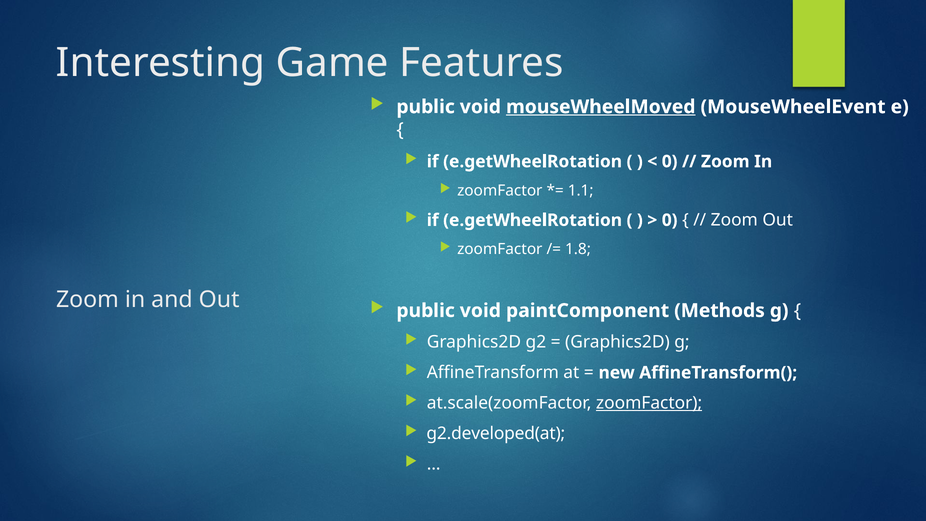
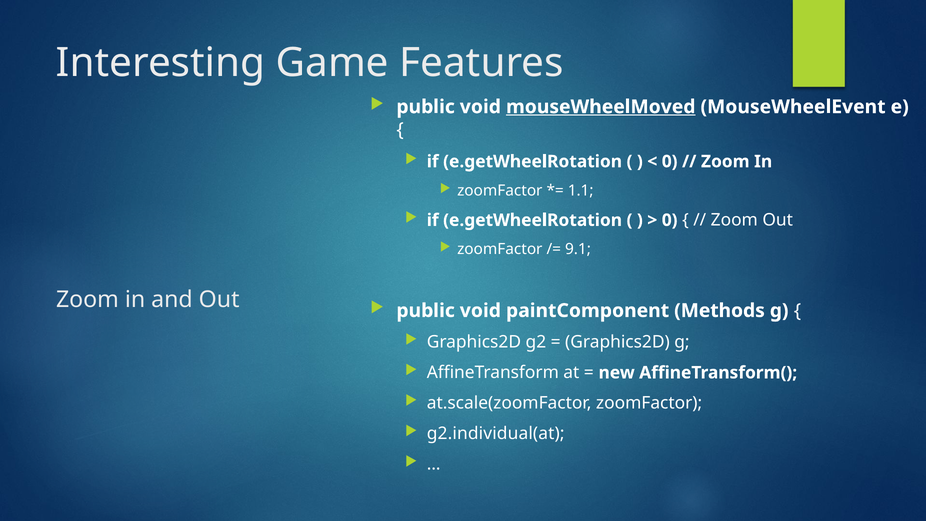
1.8: 1.8 -> 9.1
zoomFactor at (649, 403) underline: present -> none
g2.developed(at: g2.developed(at -> g2.individual(at
